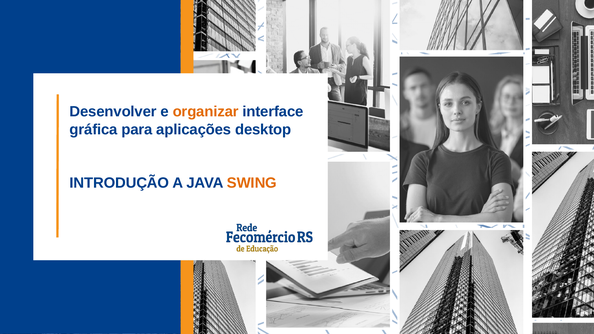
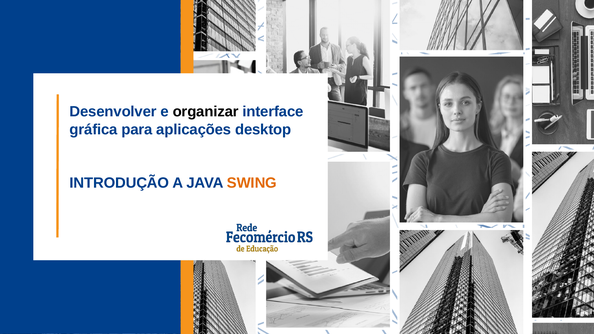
organizar colour: orange -> black
